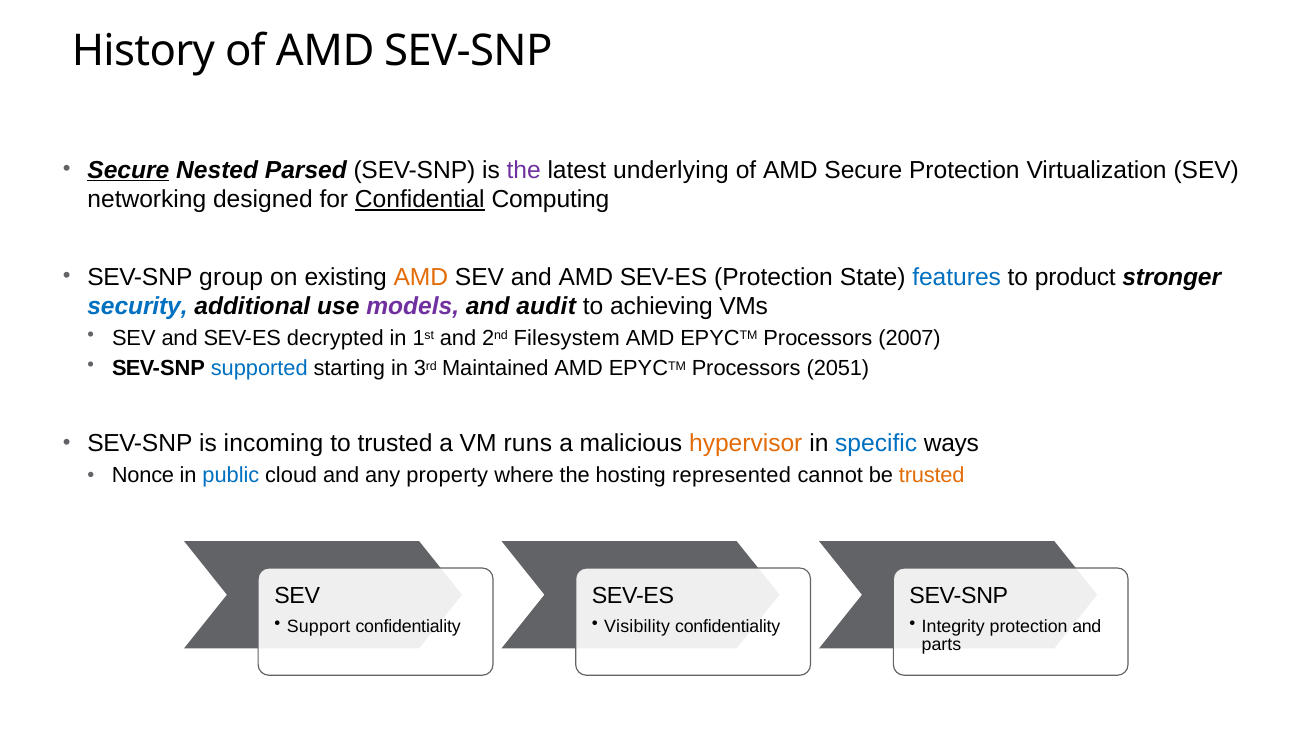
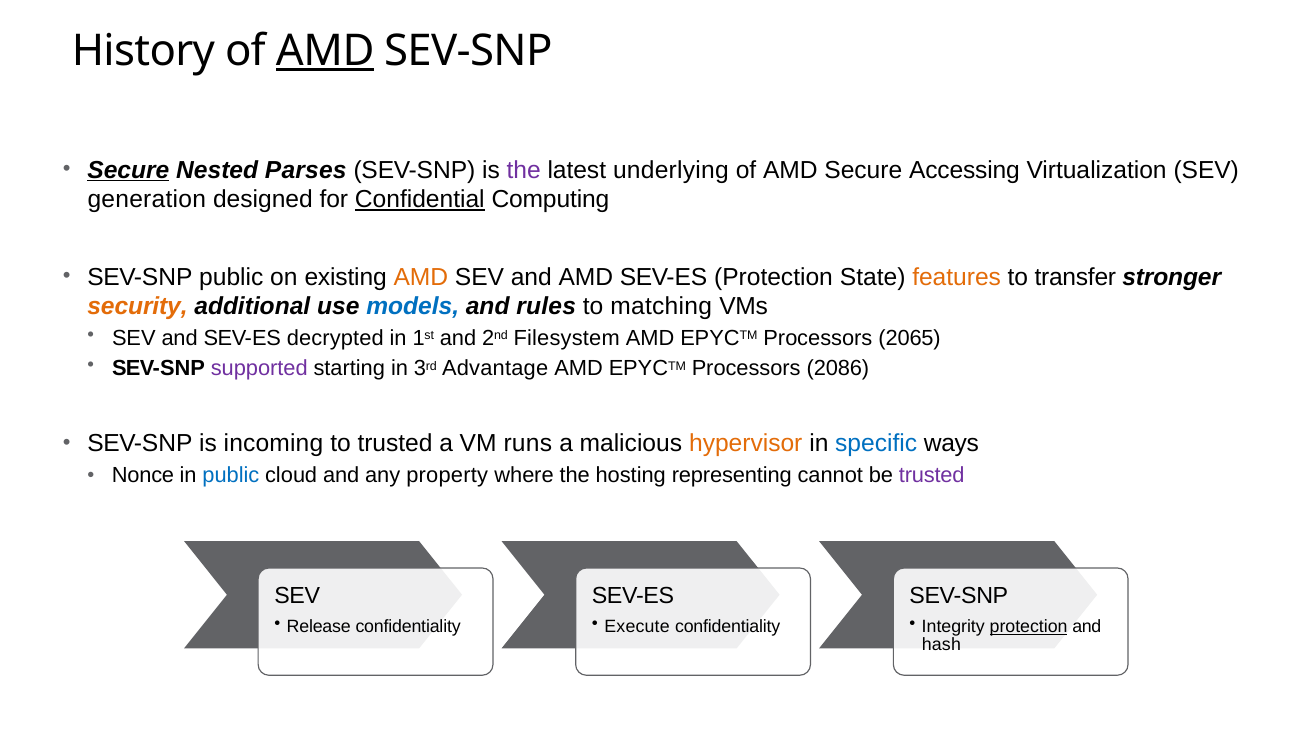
AMD at (325, 51) underline: none -> present
Parsed: Parsed -> Parses
Secure Protection: Protection -> Accessing
networking: networking -> generation
SEV-SNP group: group -> public
features colour: blue -> orange
product: product -> transfer
security colour: blue -> orange
models colour: purple -> blue
audit: audit -> rules
achieving: achieving -> matching
2007: 2007 -> 2065
supported colour: blue -> purple
Maintained: Maintained -> Advantage
2051: 2051 -> 2086
represented: represented -> representing
trusted at (932, 476) colour: orange -> purple
Support: Support -> Release
Visibility: Visibility -> Execute
protection at (1029, 626) underline: none -> present
parts: parts -> hash
